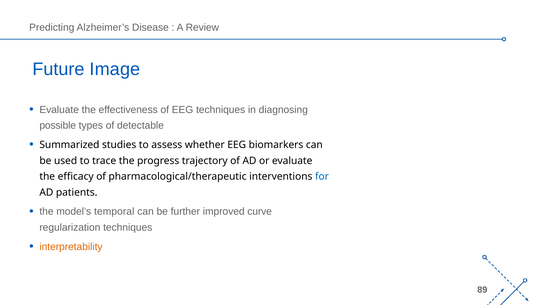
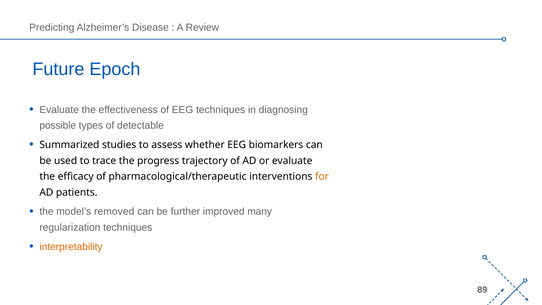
Image: Image -> Epoch
for colour: blue -> orange
temporal: temporal -> removed
curve: curve -> many
